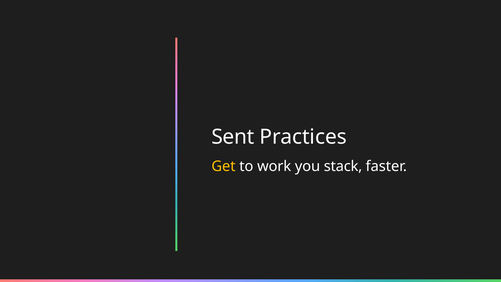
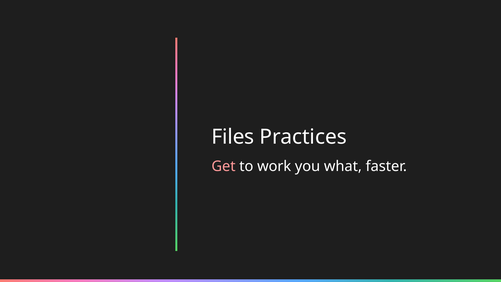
Sent: Sent -> Files
Get colour: yellow -> pink
stack: stack -> what
